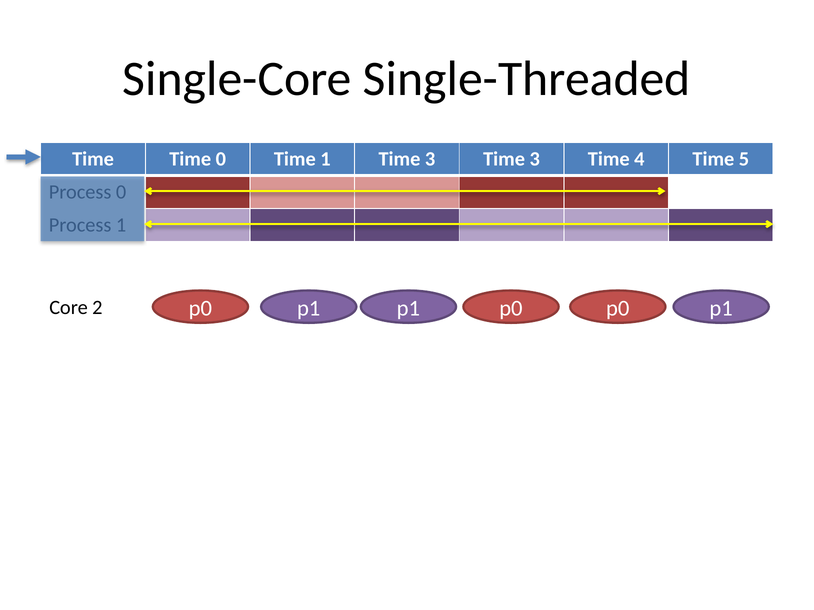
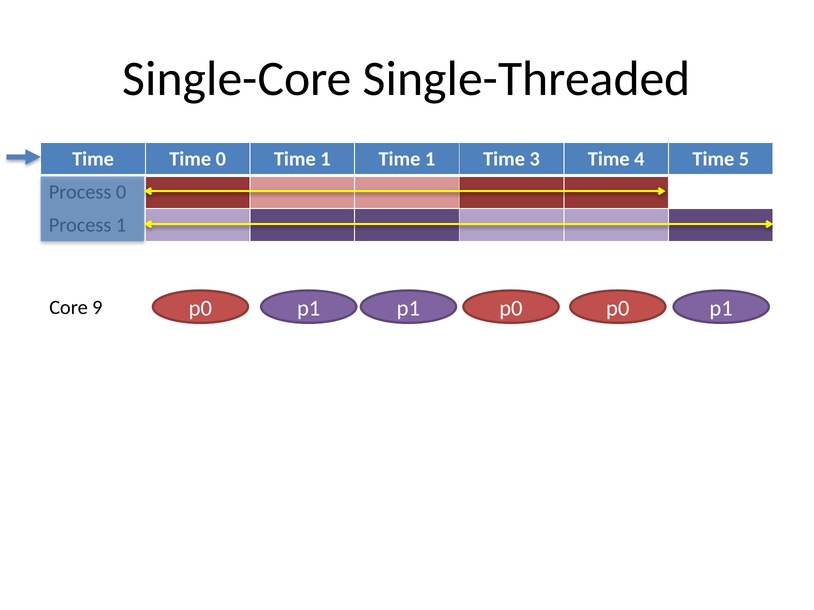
1 Time 3: 3 -> 1
2: 2 -> 9
